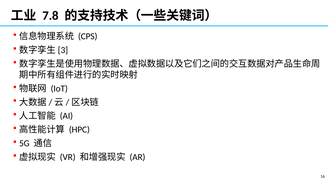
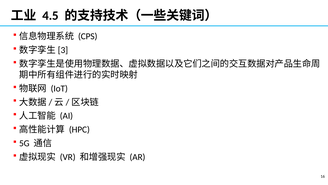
7.8: 7.8 -> 4.5
